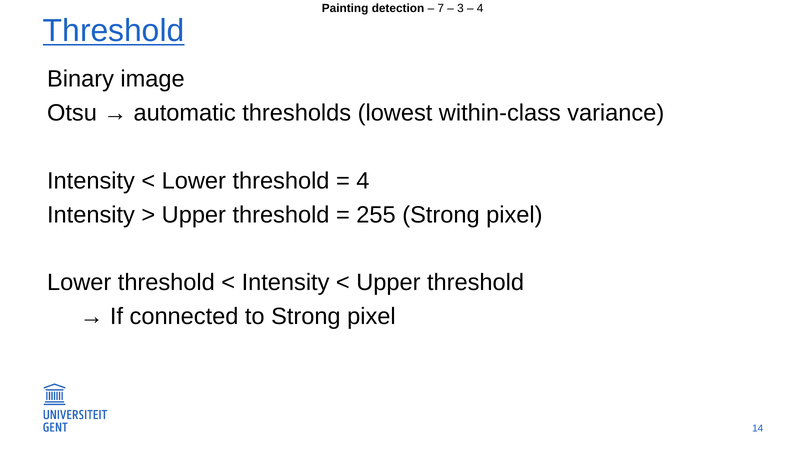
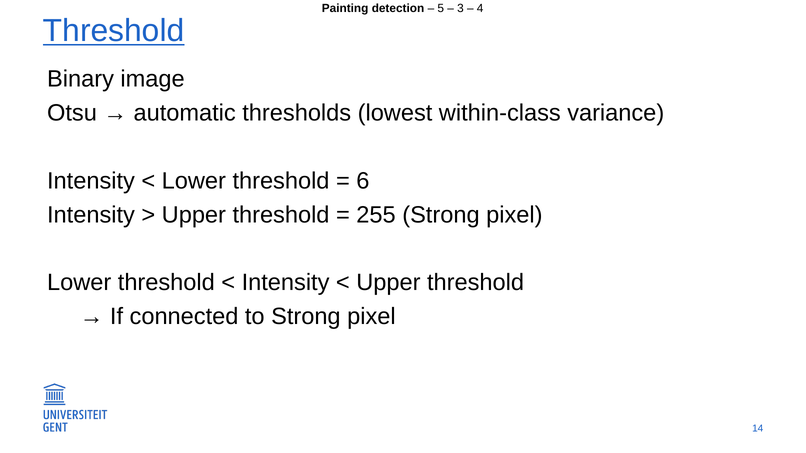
7: 7 -> 5
4 at (363, 181): 4 -> 6
